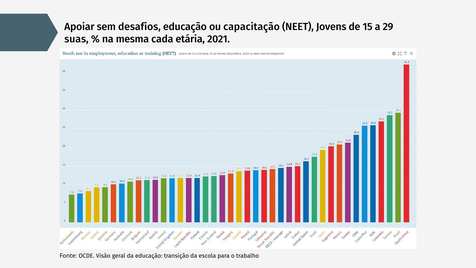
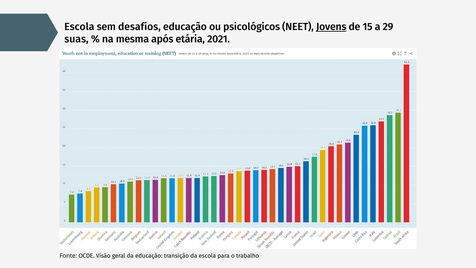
Apoiar at (79, 27): Apoiar -> Escola
capacitação: capacitação -> psicológicos
Jovens underline: none -> present
cada: cada -> após
